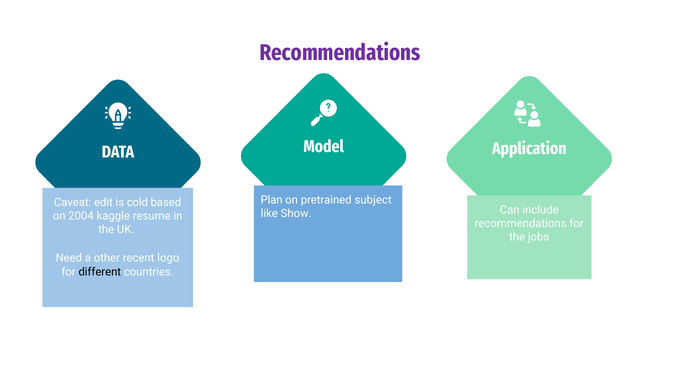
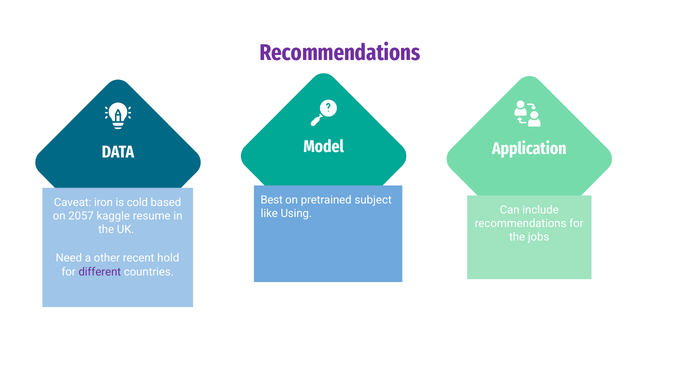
Plan: Plan -> Best
edit: edit -> iron
Show: Show -> Using
2004: 2004 -> 2057
logo: logo -> hold
different colour: black -> purple
